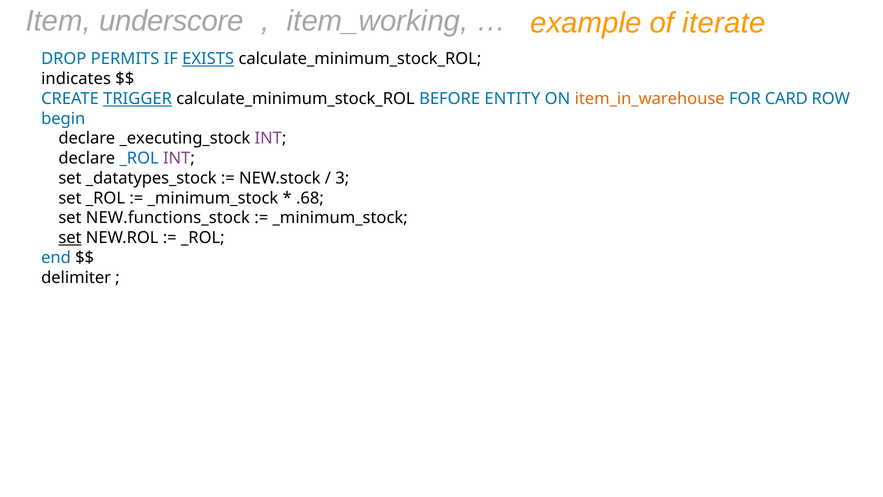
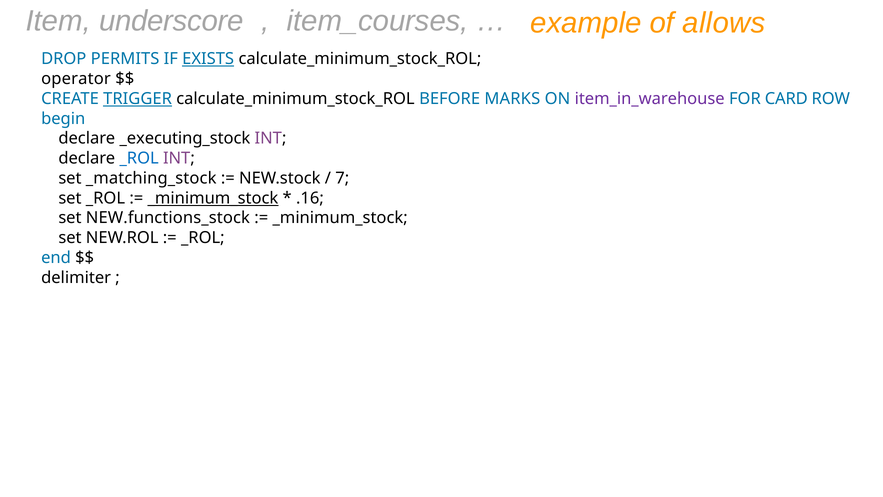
item_working: item_working -> item_courses
iterate: iterate -> allows
indicates: indicates -> operator
ENTITY: ENTITY -> MARKS
item_in_warehouse colour: orange -> purple
_datatypes_stock: _datatypes_stock -> _matching_stock
3: 3 -> 7
_minimum_stock at (213, 198) underline: none -> present
.68: .68 -> .16
set at (70, 238) underline: present -> none
